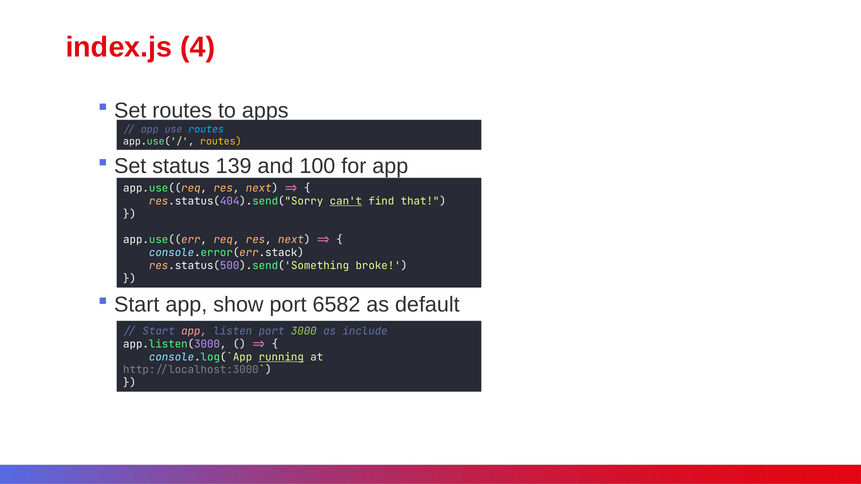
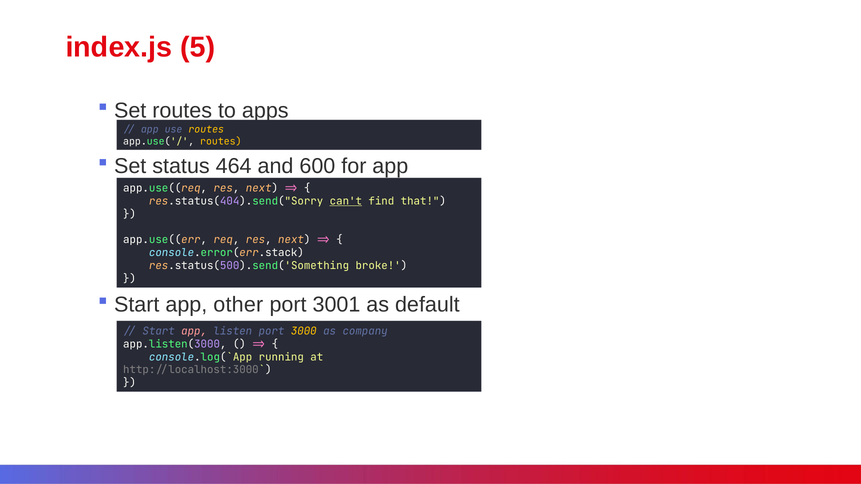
4: 4 -> 5
routes at (206, 130) colour: light blue -> yellow
139: 139 -> 464
100: 100 -> 600
show: show -> other
6582: 6582 -> 3001
3000 colour: light green -> yellow
include: include -> company
running underline: present -> none
